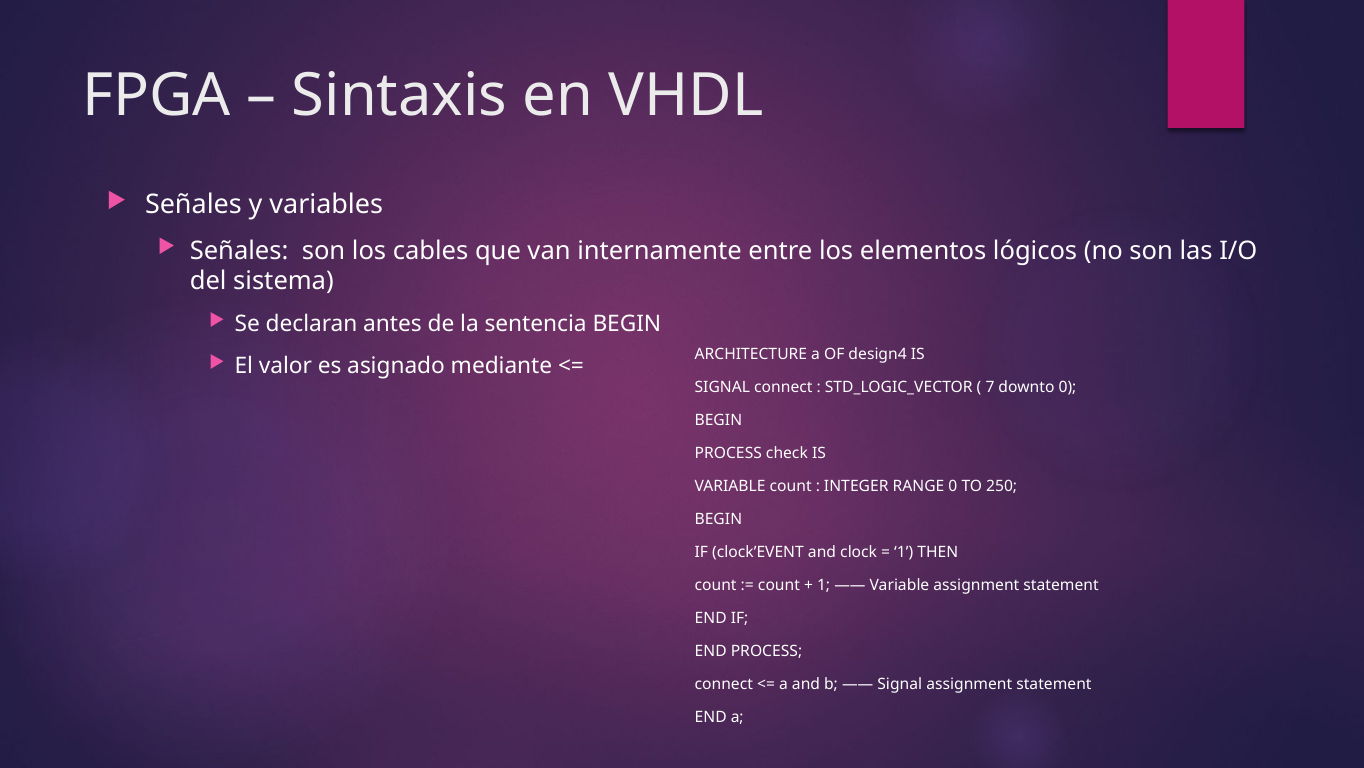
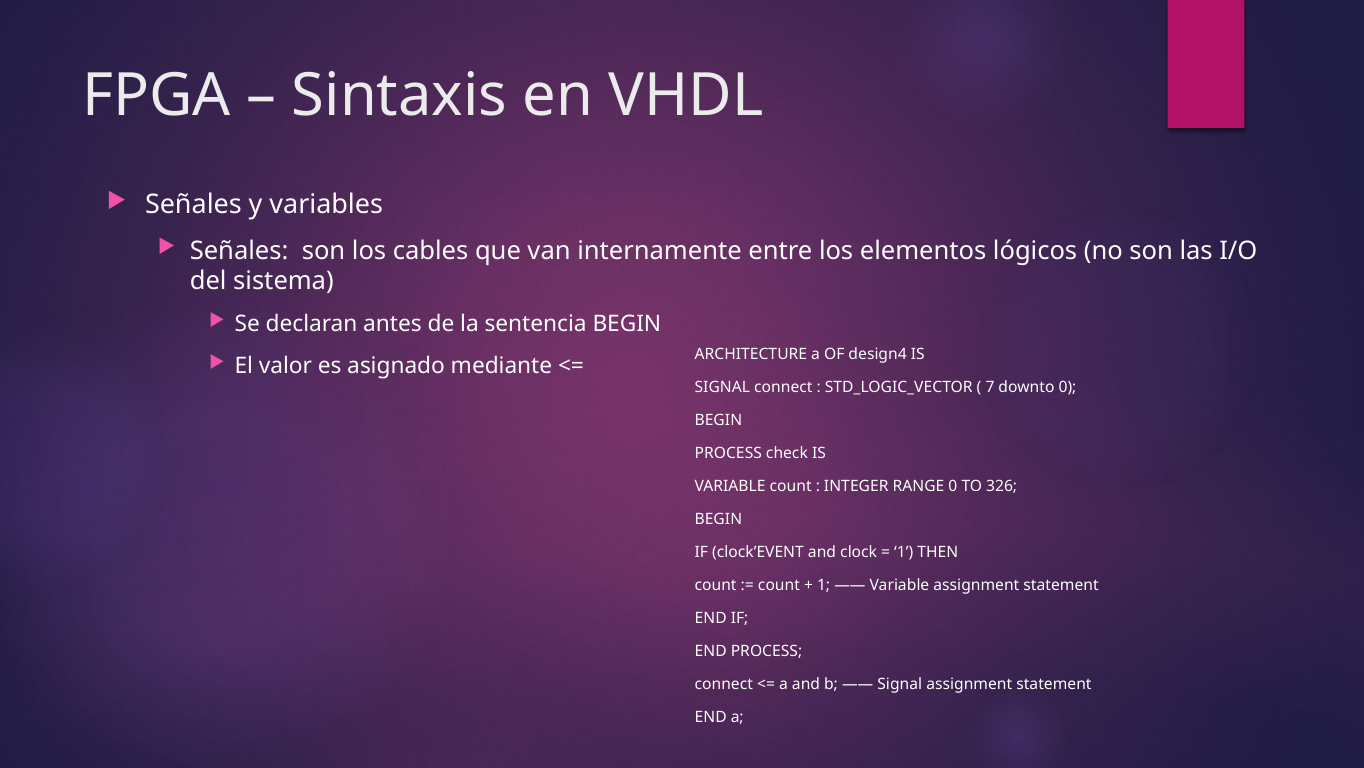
250: 250 -> 326
